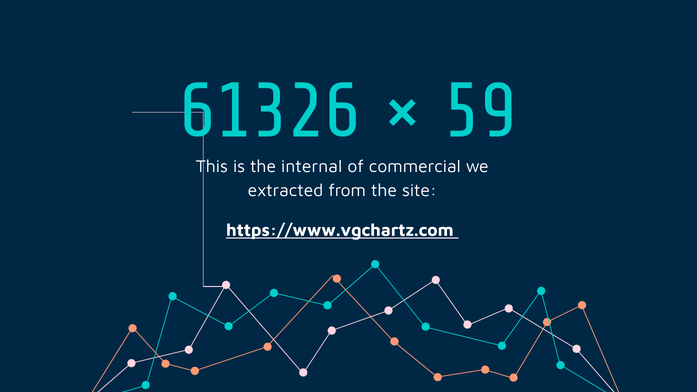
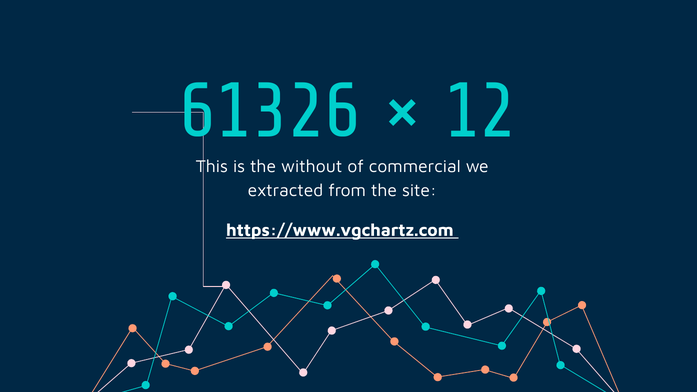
59: 59 -> 12
internal: internal -> without
